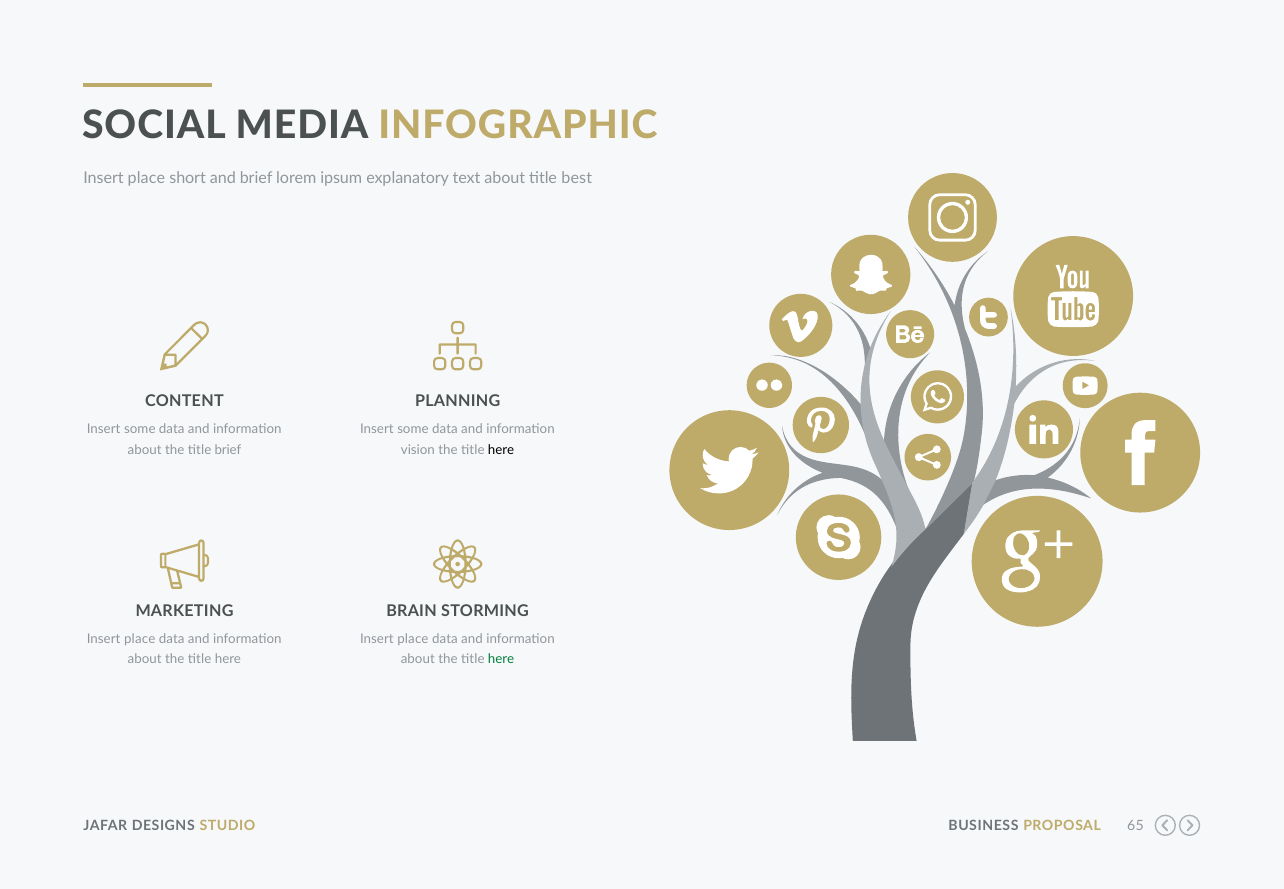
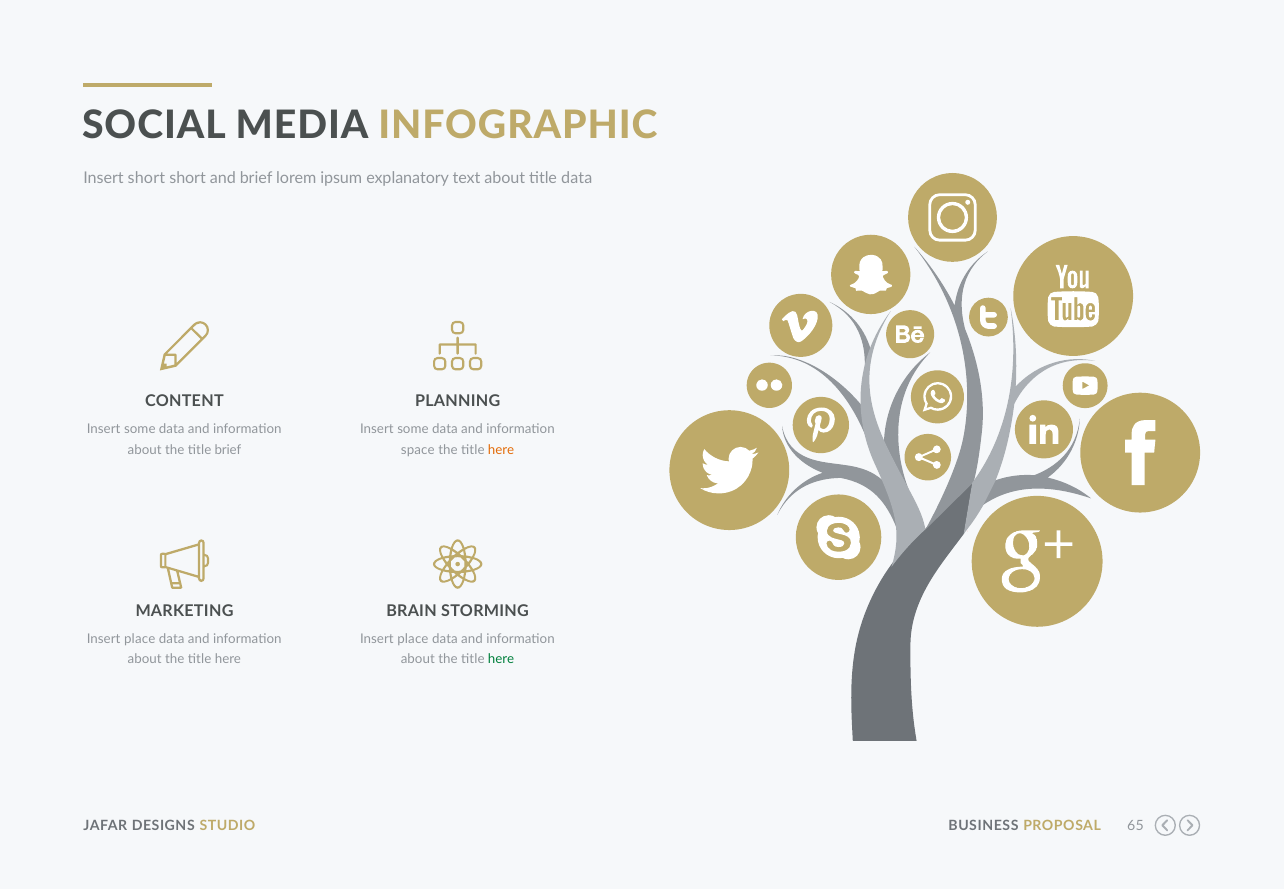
place at (146, 179): place -> short
title best: best -> data
vision: vision -> space
here at (501, 450) colour: black -> orange
